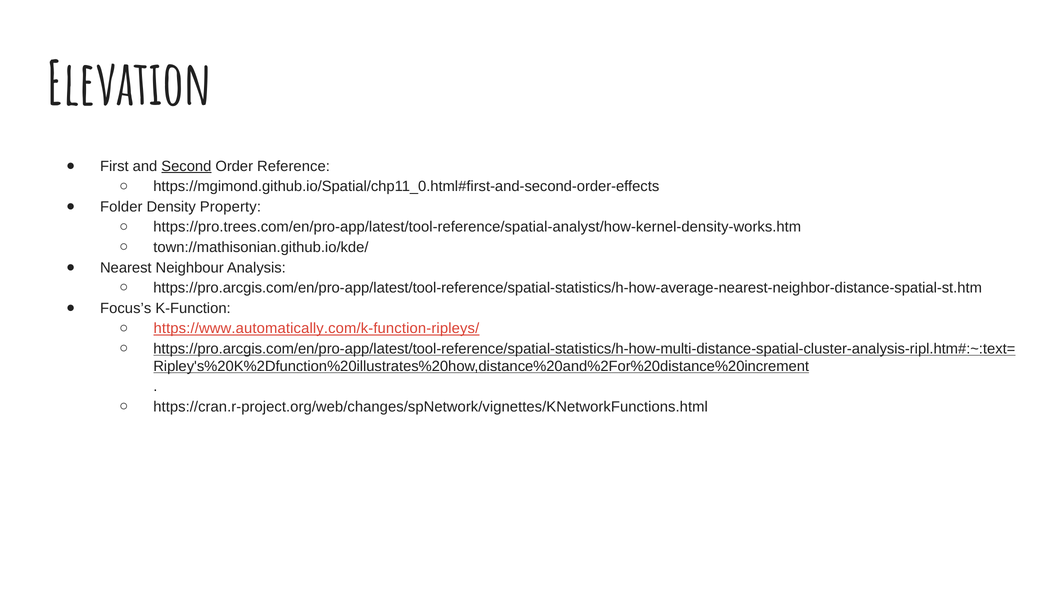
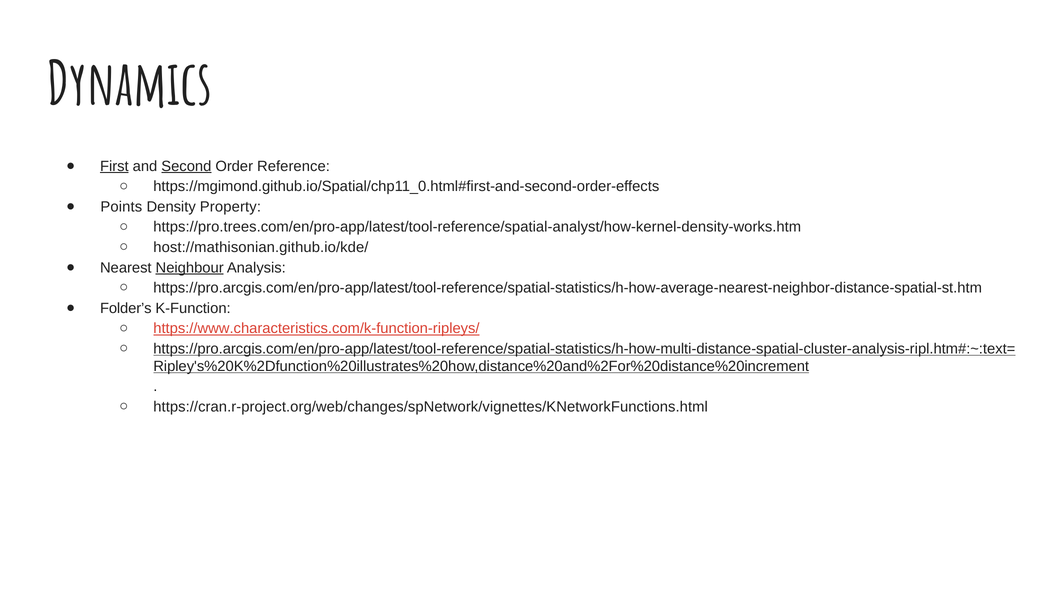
Elevation: Elevation -> Dynamics
First underline: none -> present
Folder: Folder -> Points
town://mathisonian.github.io/kde/: town://mathisonian.github.io/kde/ -> host://mathisonian.github.io/kde/
Neighbour underline: none -> present
Focus’s: Focus’s -> Folder’s
https://www.automatically.com/k-function-ripleys/: https://www.automatically.com/k-function-ripleys/ -> https://www.characteristics.com/k-function-ripleys/
